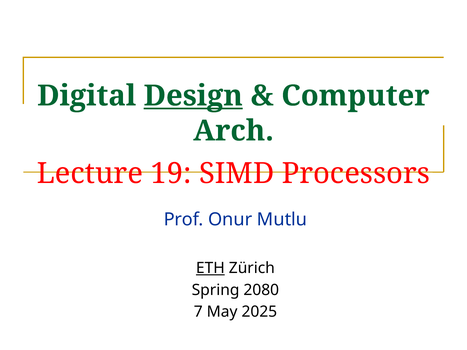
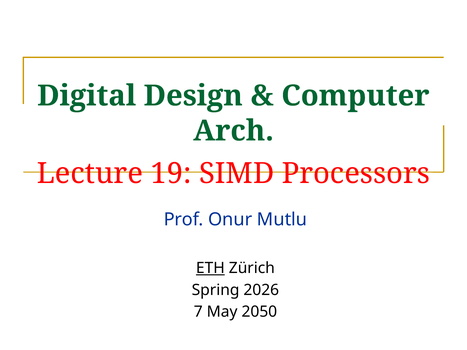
Design underline: present -> none
2080: 2080 -> 2026
2025: 2025 -> 2050
